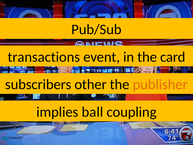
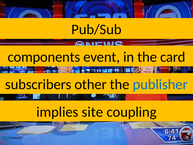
transactions: transactions -> components
publisher colour: orange -> blue
ball: ball -> site
